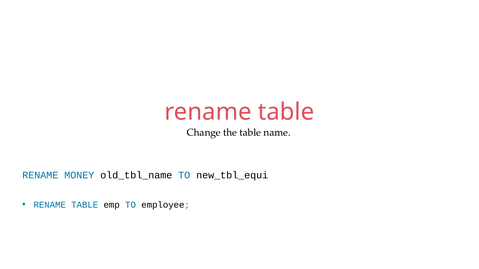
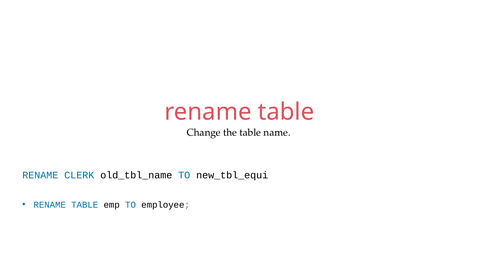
MONEY: MONEY -> CLERK
